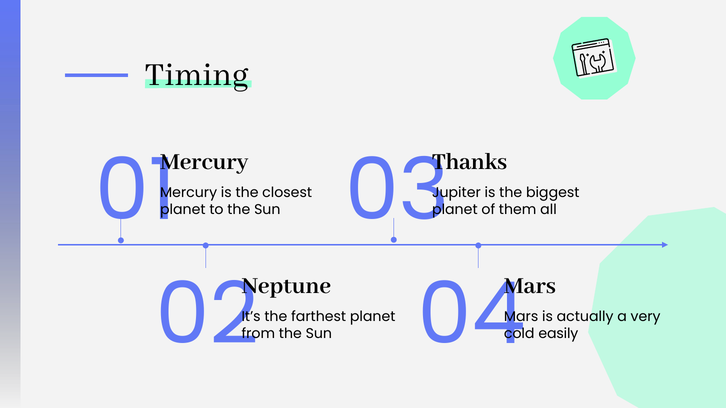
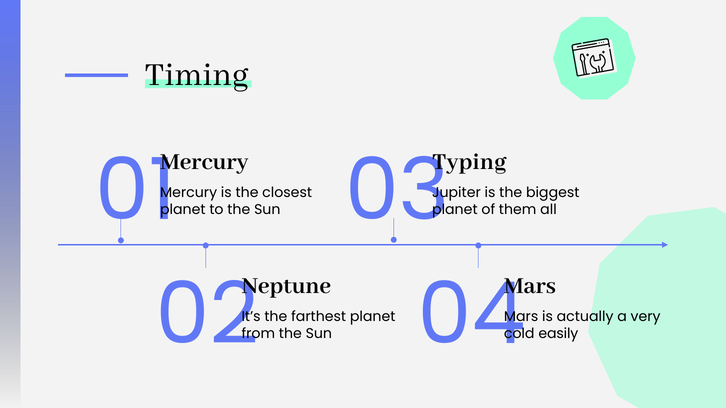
Thanks: Thanks -> Typing
